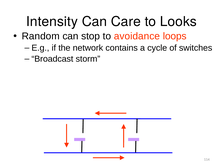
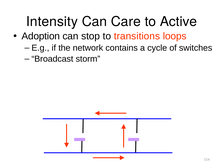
Looks: Looks -> Active
Random: Random -> Adoption
avoidance: avoidance -> transitions
